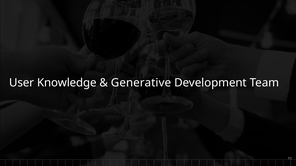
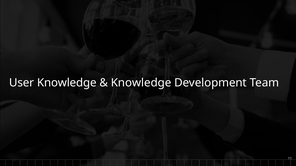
Generative at (141, 83): Generative -> Knowledge
